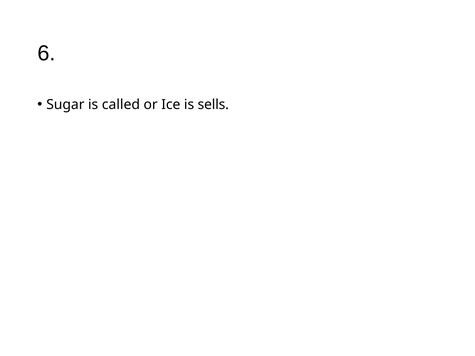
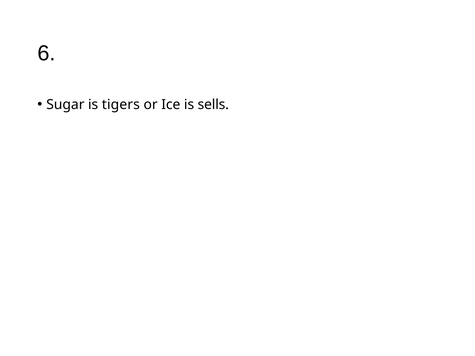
called: called -> tigers
